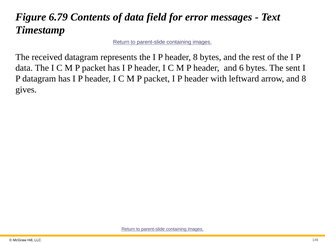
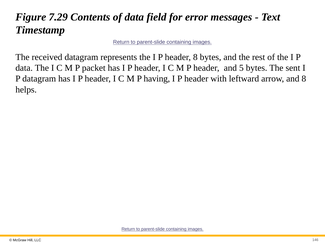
6.79: 6.79 -> 7.29
6: 6 -> 5
packet at (157, 79): packet -> having
gives: gives -> helps
